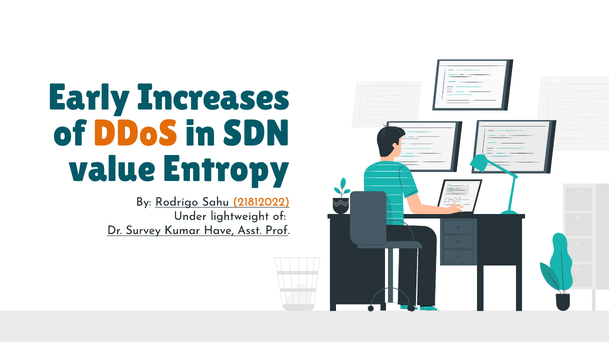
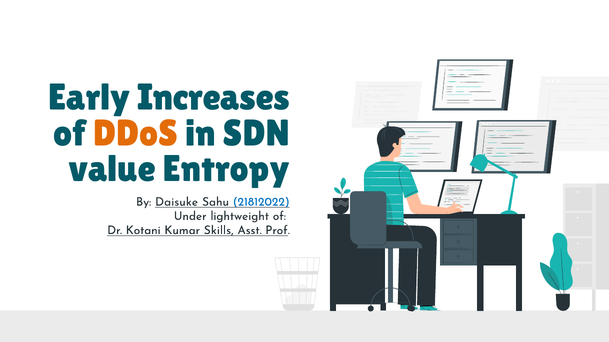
Rodrigo: Rodrigo -> Daisuke
21812022 colour: orange -> blue
Survey: Survey -> Kotani
Have: Have -> Skills
